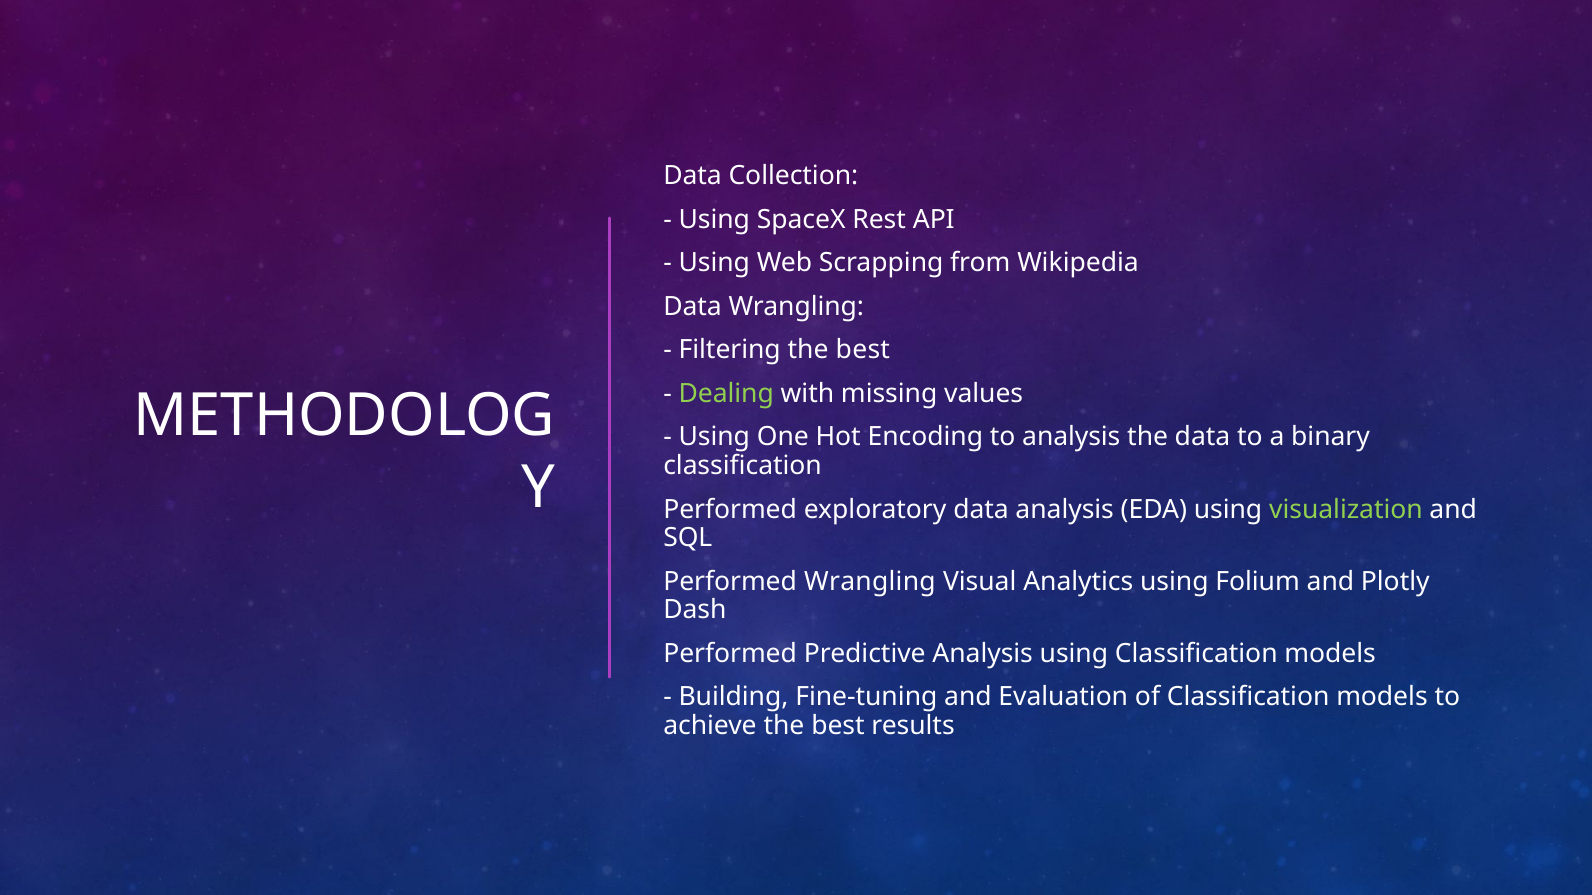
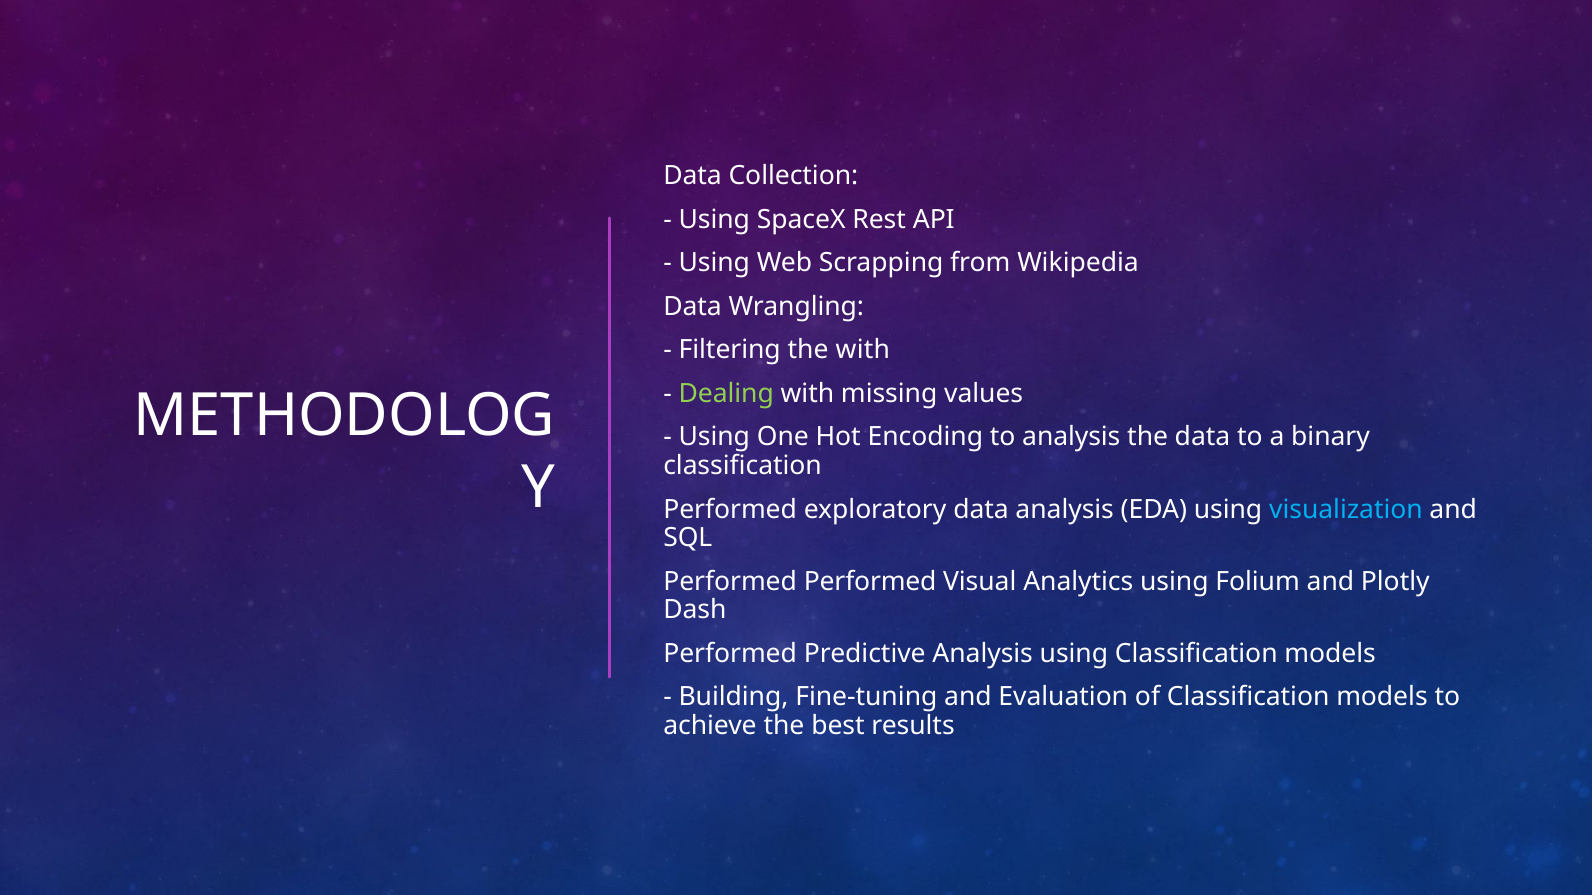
Filtering the best: best -> with
visualization colour: light green -> light blue
Performed Wrangling: Wrangling -> Performed
